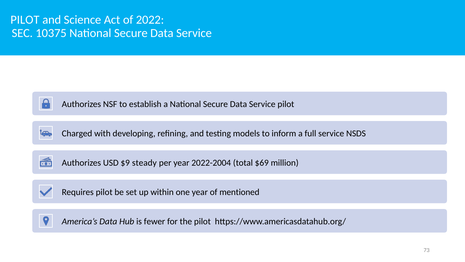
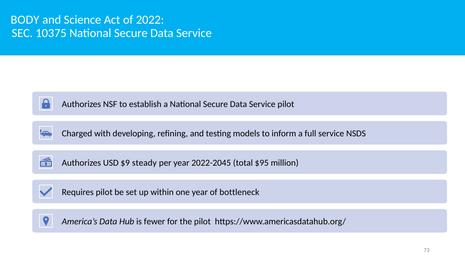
PILOT at (25, 20): PILOT -> BODY
2022-2004: 2022-2004 -> 2022-2045
$69: $69 -> $95
mentioned: mentioned -> bottleneck
